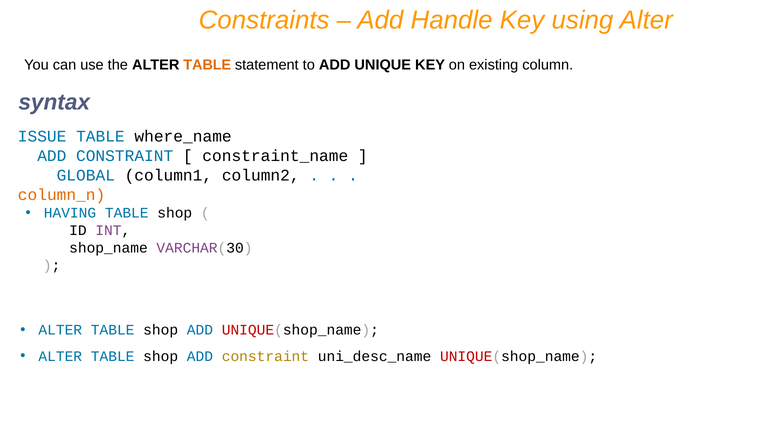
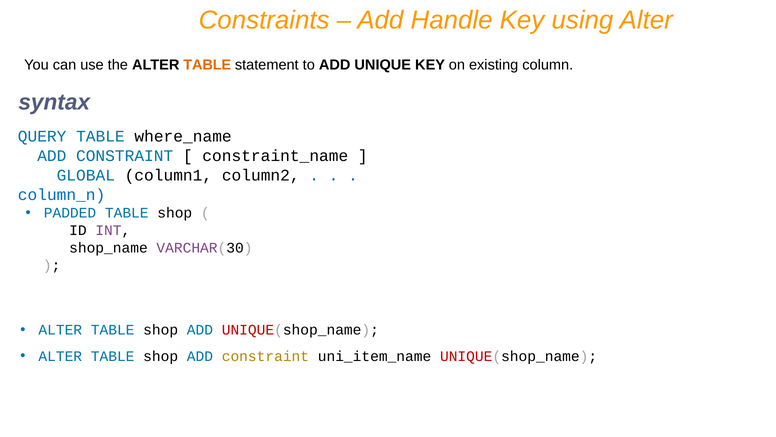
ISSUE: ISSUE -> QUERY
column_n colour: orange -> blue
HAVING: HAVING -> PADDED
uni_desc_name: uni_desc_name -> uni_item_name
